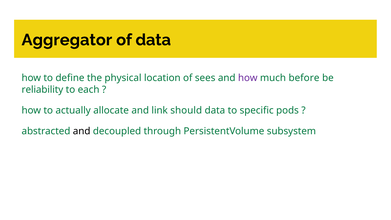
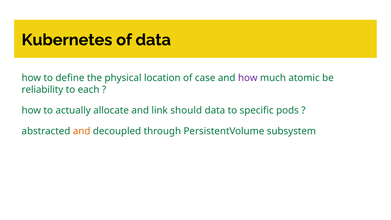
Aggregator: Aggregator -> Kubernetes
sees: sees -> case
before: before -> atomic
and at (82, 131) colour: black -> orange
